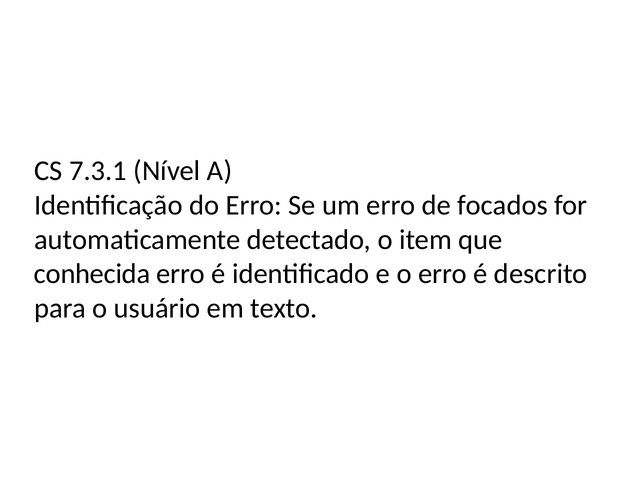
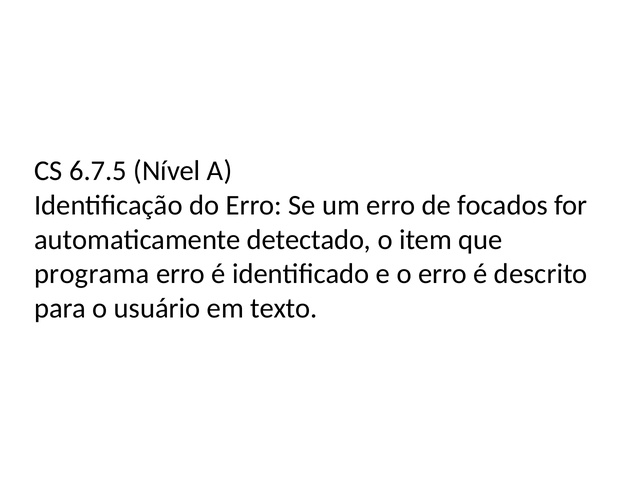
7.3.1: 7.3.1 -> 6.7.5
conhecida: conhecida -> programa
